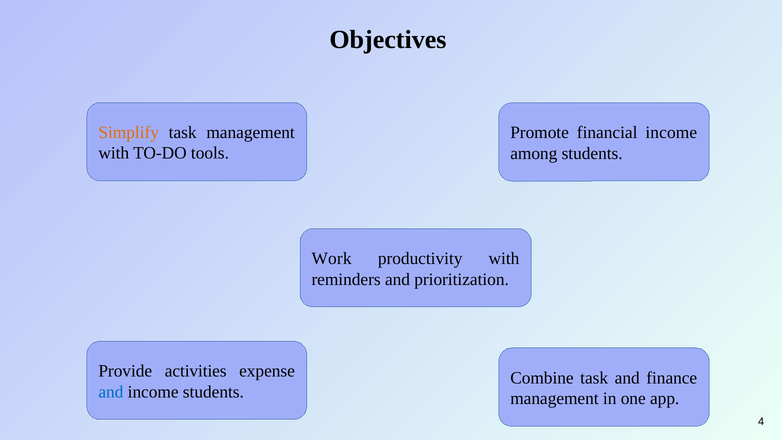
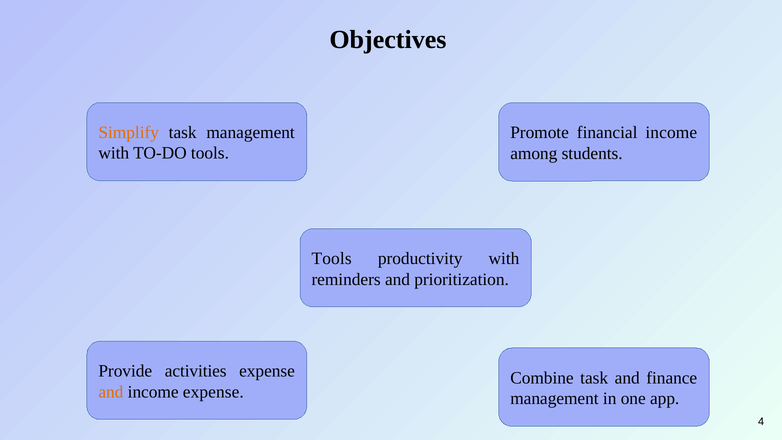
Work at (332, 258): Work -> Tools
and at (111, 392) colour: blue -> orange
income students: students -> expense
